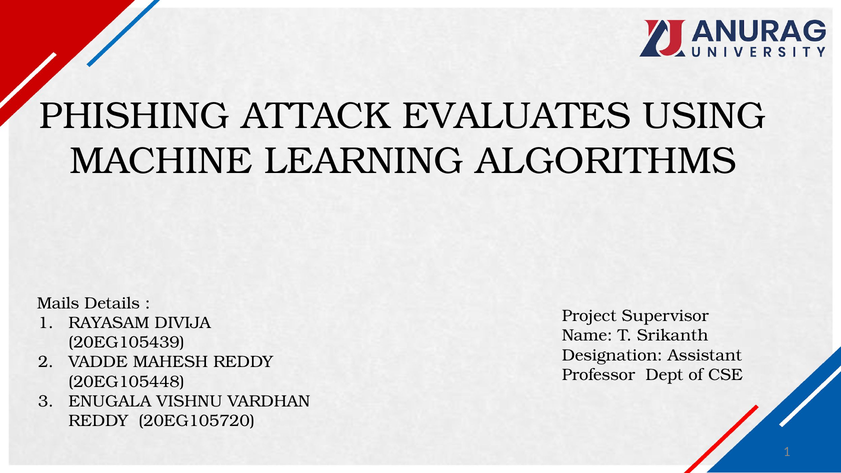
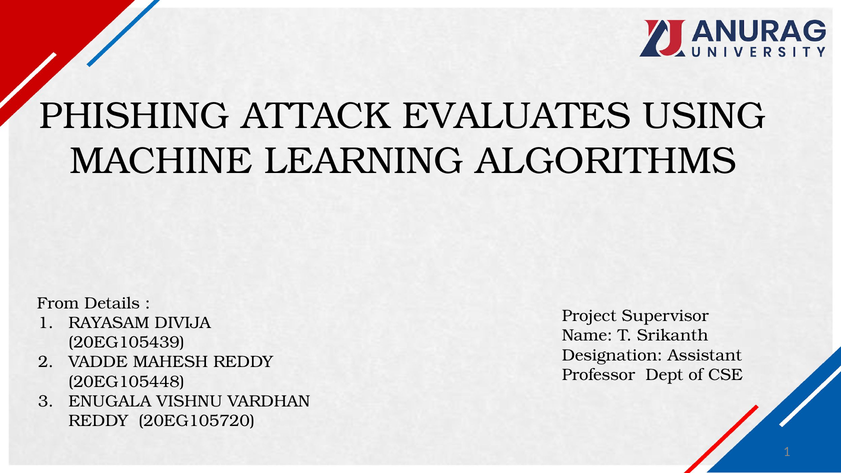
Mails: Mails -> From
